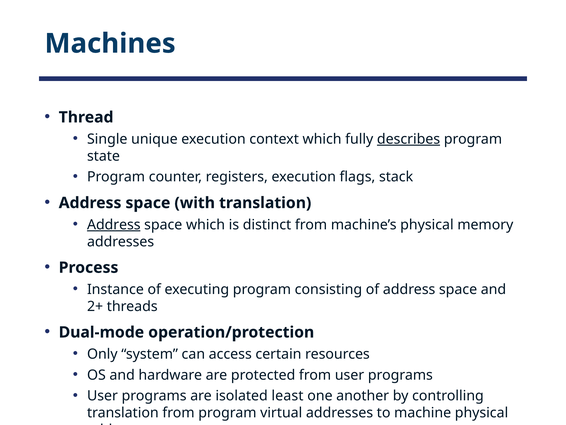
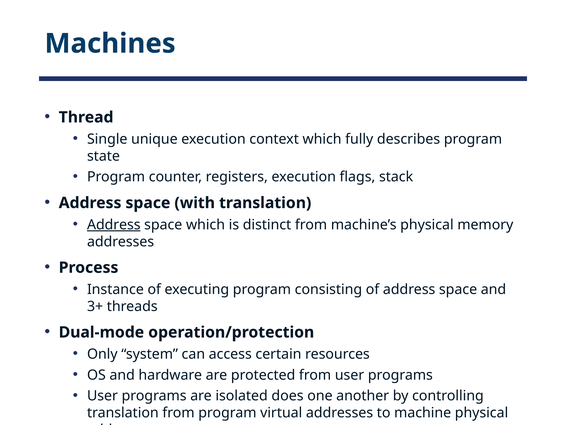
describes underline: present -> none
2+: 2+ -> 3+
least: least -> does
